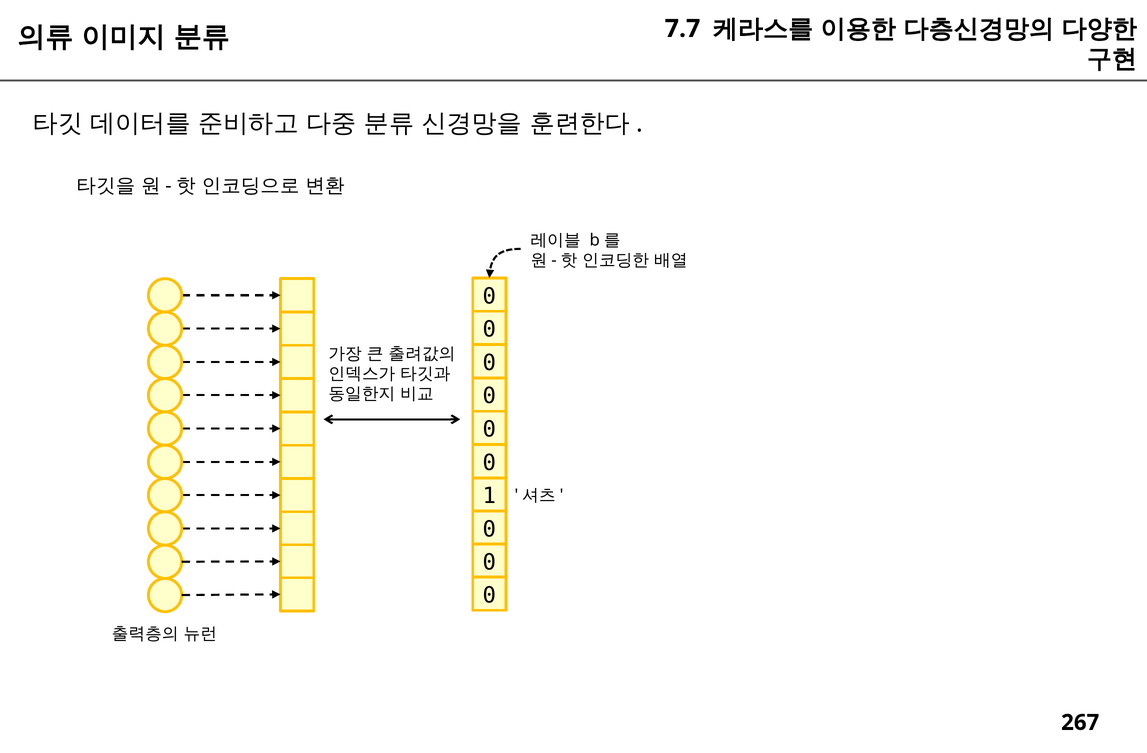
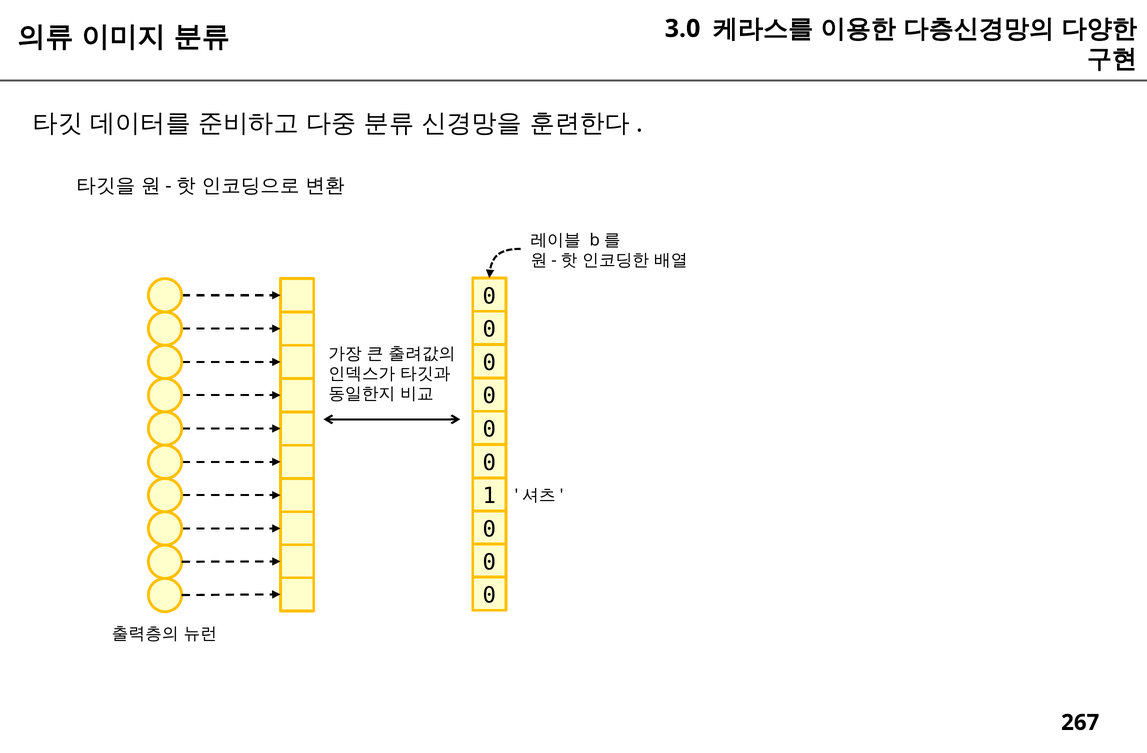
7.7: 7.7 -> 3.0
